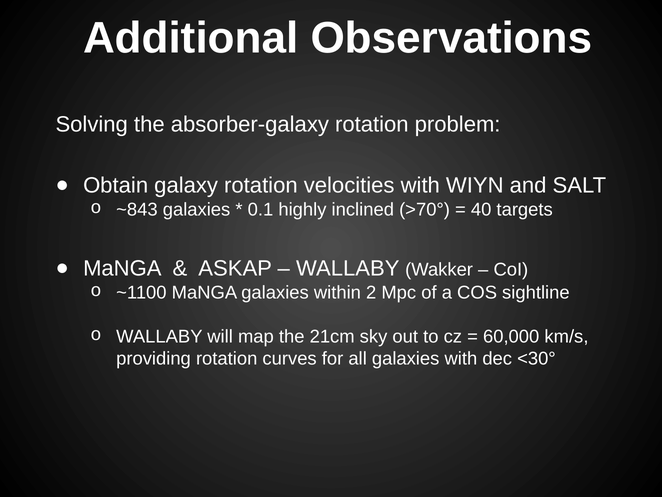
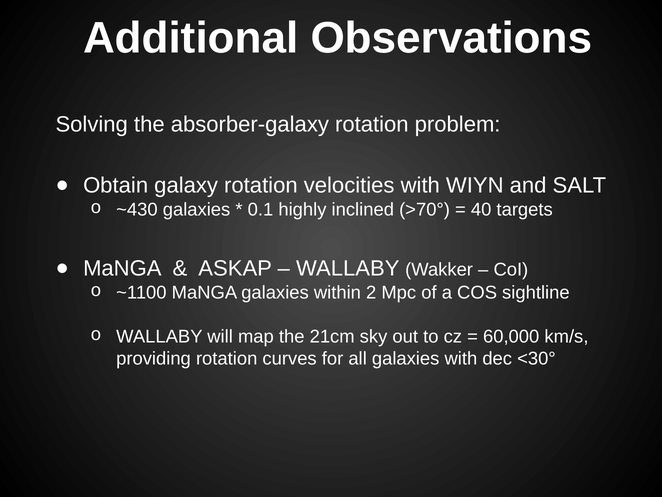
~843: ~843 -> ~430
